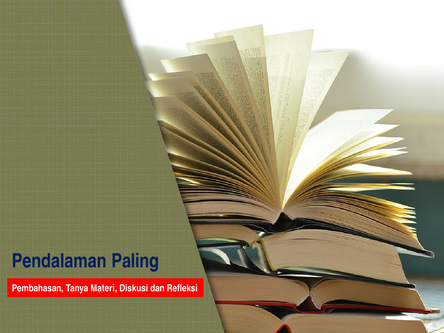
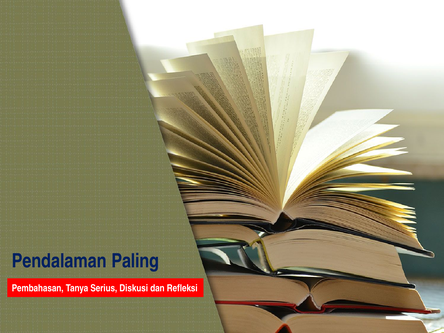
Materi: Materi -> Serius
